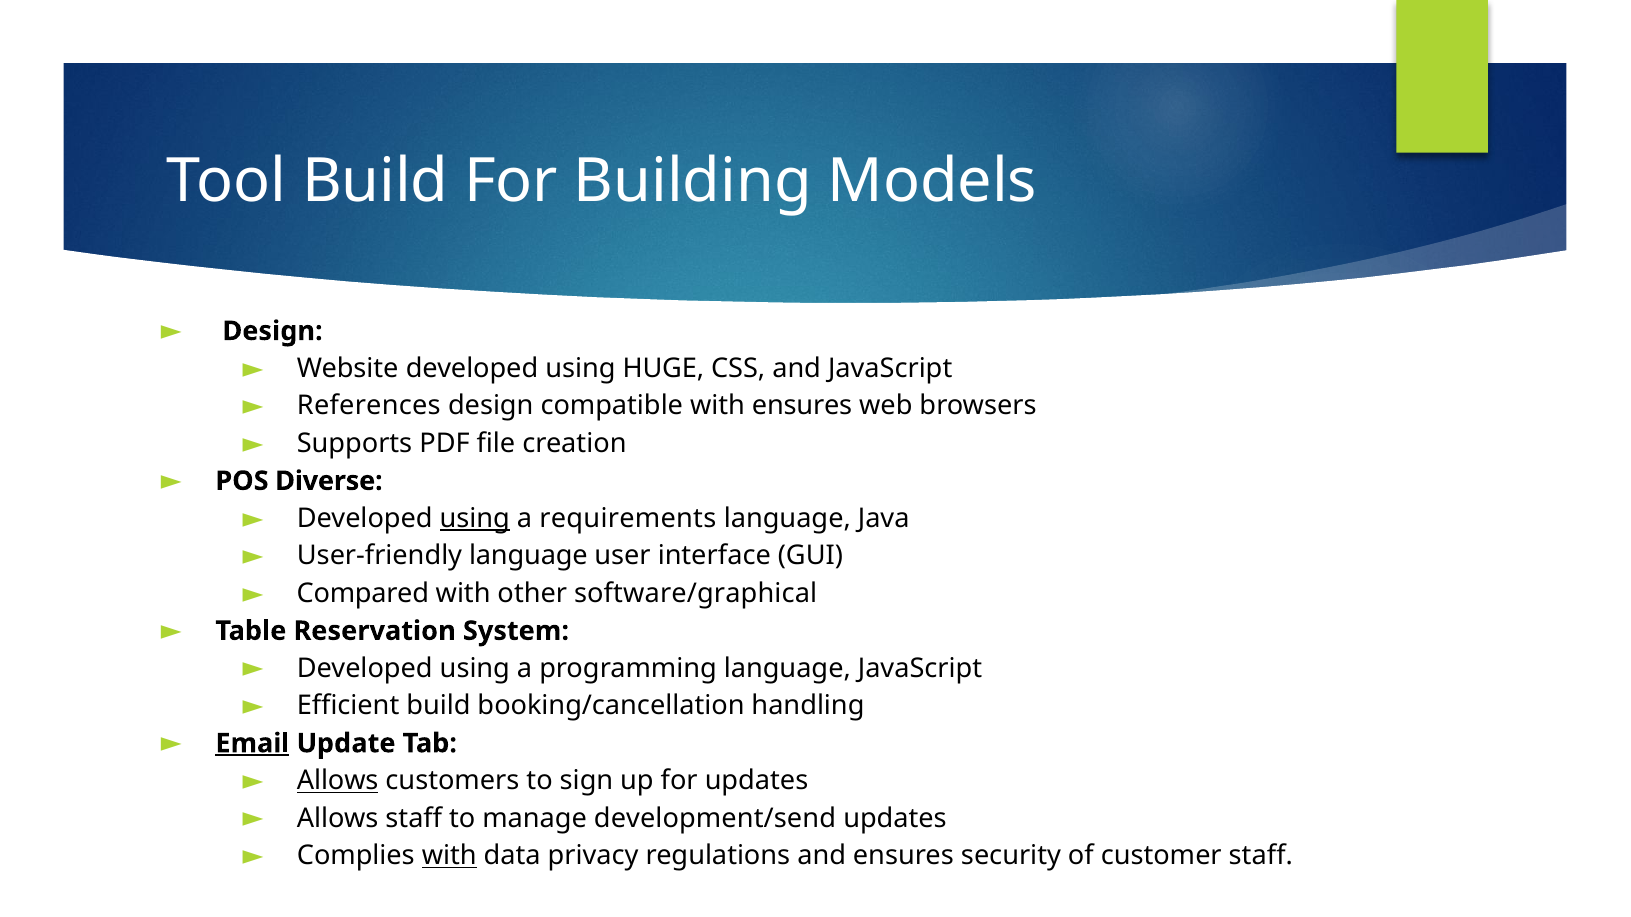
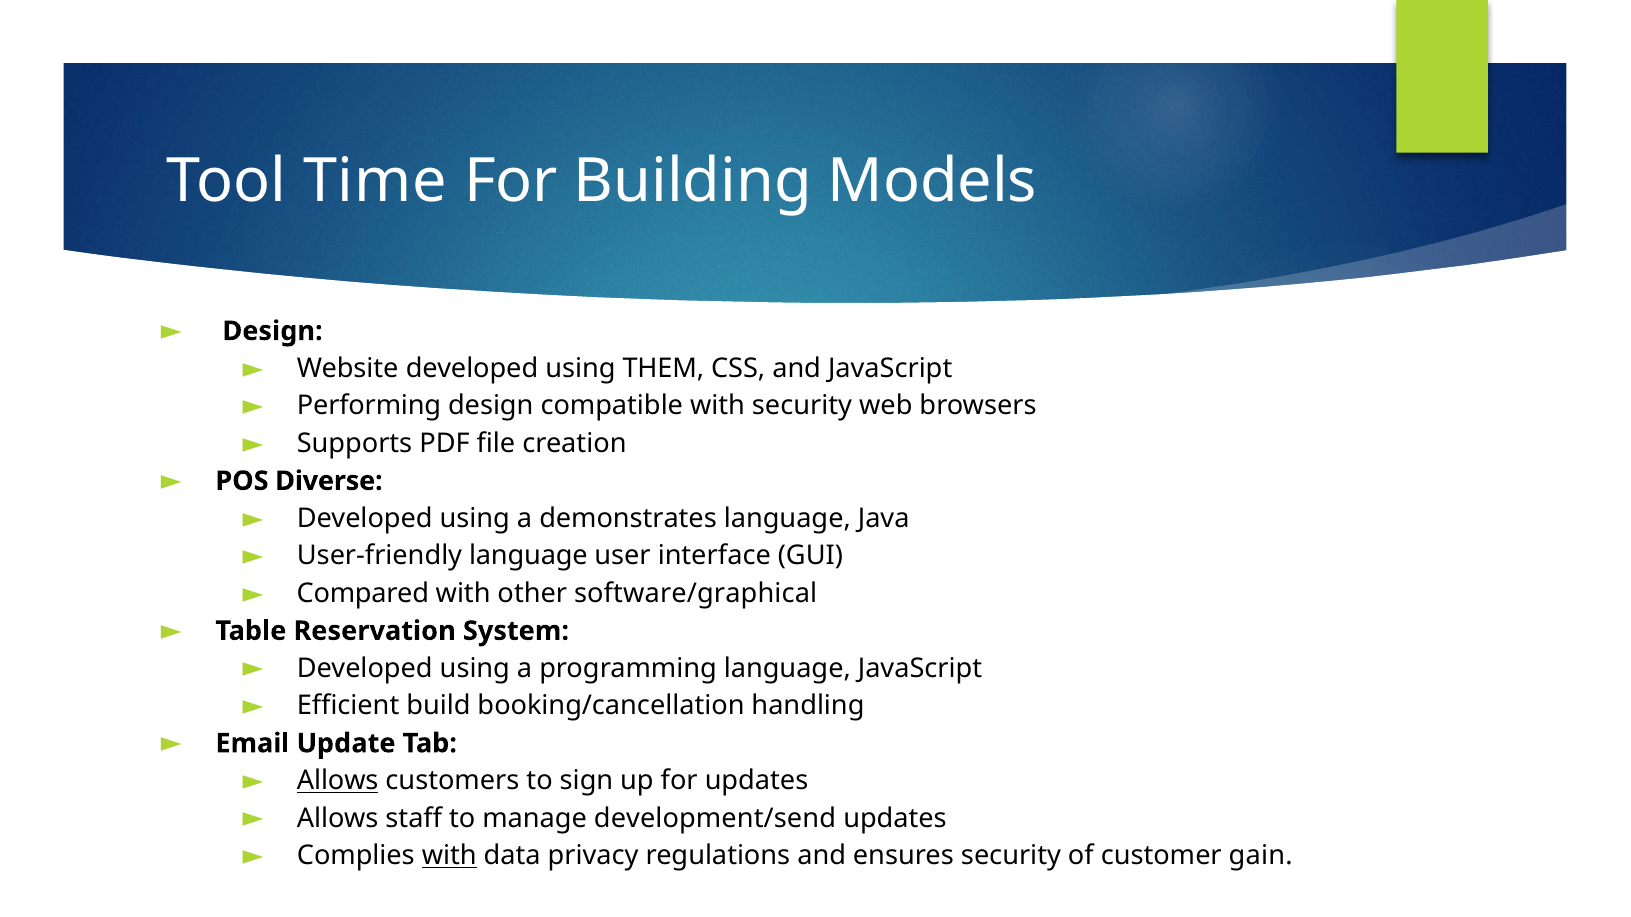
Tool Build: Build -> Time
HUGE: HUGE -> THEM
References: References -> Performing
with ensures: ensures -> security
using at (475, 519) underline: present -> none
requirements: requirements -> demonstrates
Email underline: present -> none
customer staff: staff -> gain
